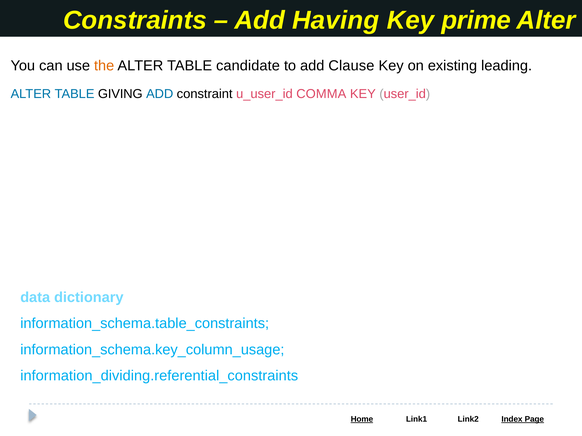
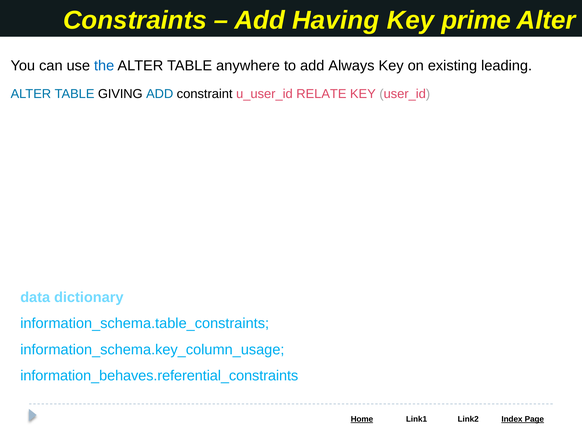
the colour: orange -> blue
candidate: candidate -> anywhere
Clause: Clause -> Always
COMMA: COMMA -> RELATE
information_dividing.referential_constraints: information_dividing.referential_constraints -> information_behaves.referential_constraints
